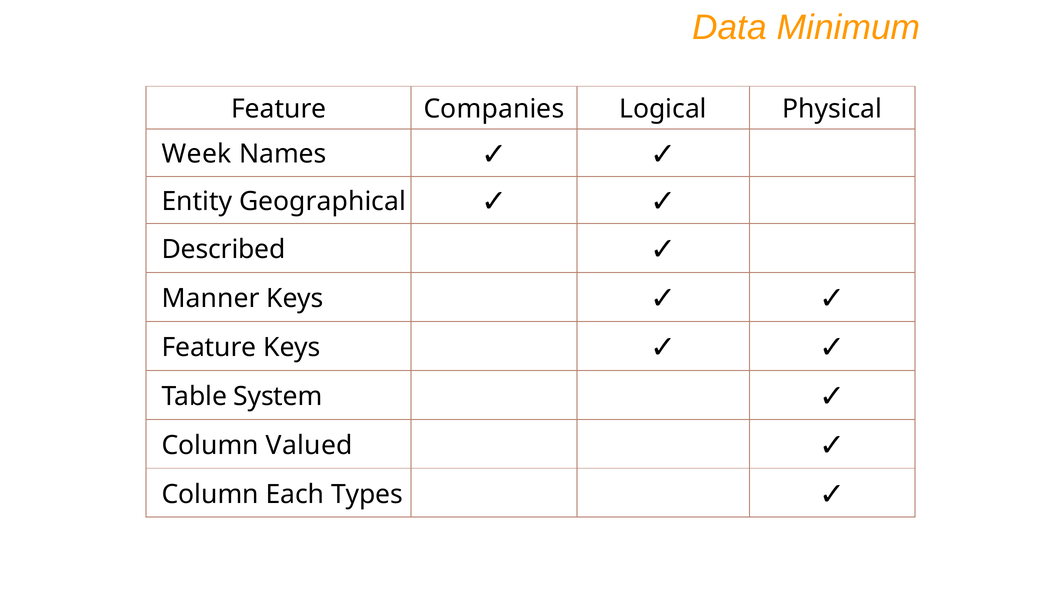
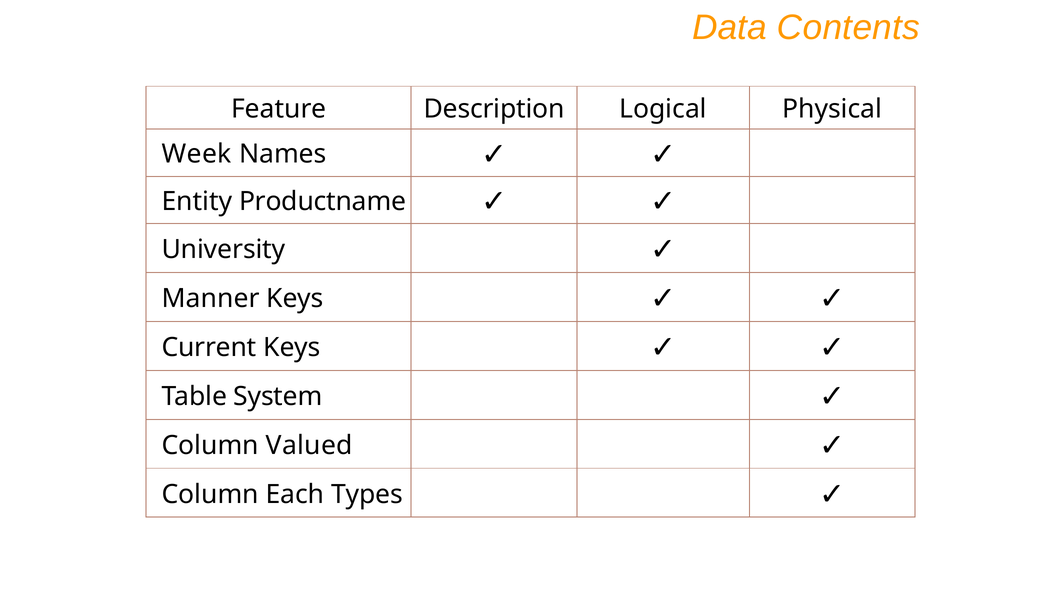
Minimum: Minimum -> Contents
Companies: Companies -> Description
Geographical: Geographical -> Productname
Described: Described -> University
Feature at (209, 347): Feature -> Current
